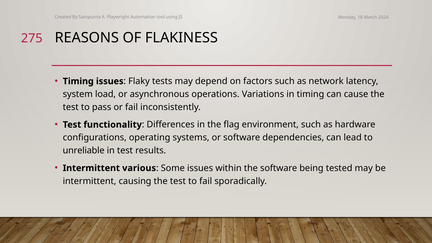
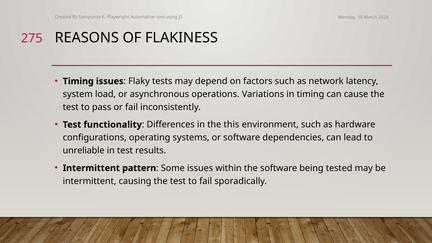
flag: flag -> this
various: various -> pattern
